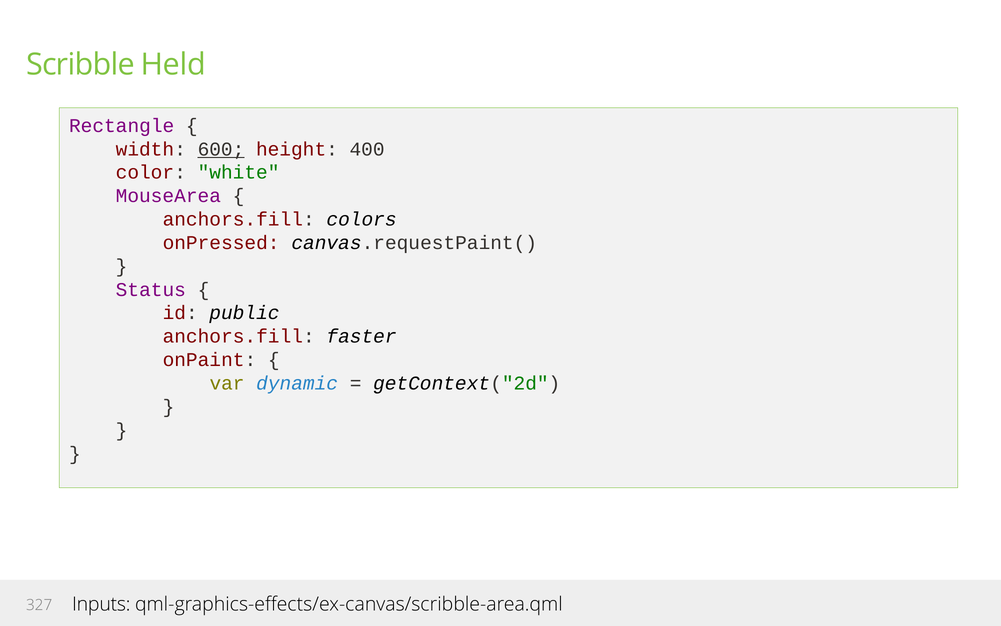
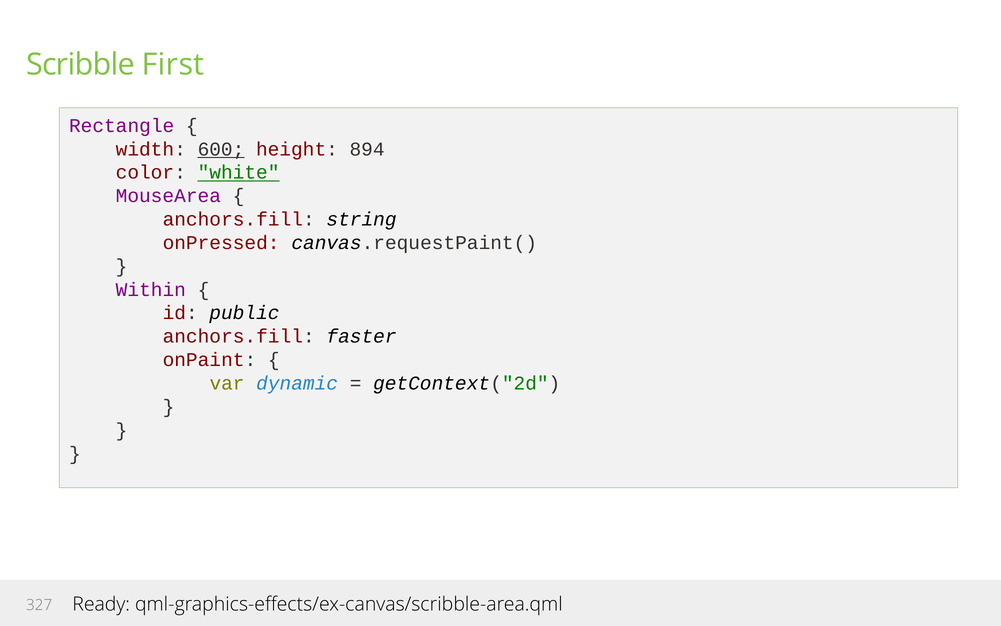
Held: Held -> First
400: 400 -> 894
white underline: none -> present
colors: colors -> string
Status: Status -> Within
Inputs: Inputs -> Ready
